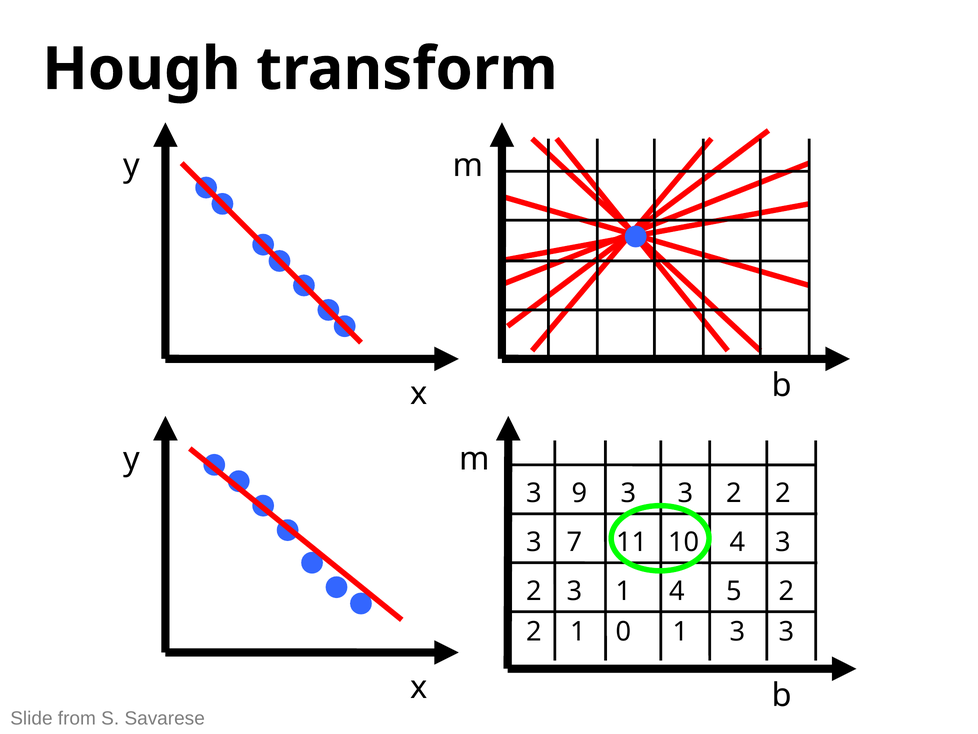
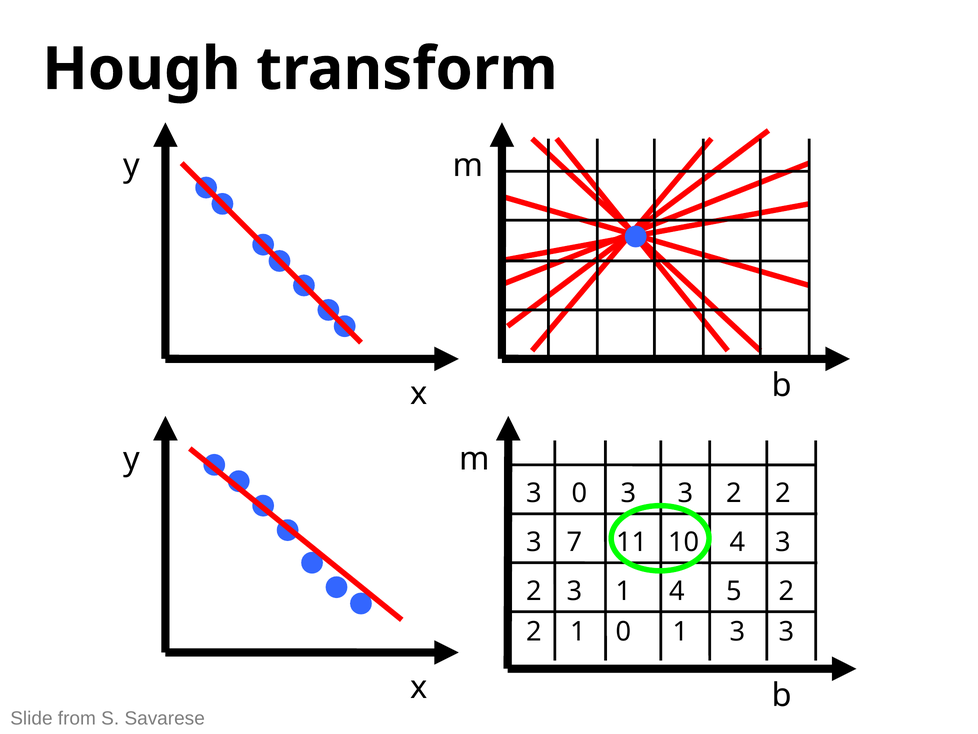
3 9: 9 -> 0
